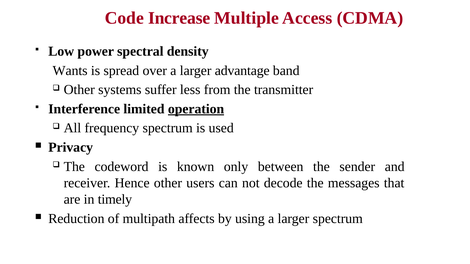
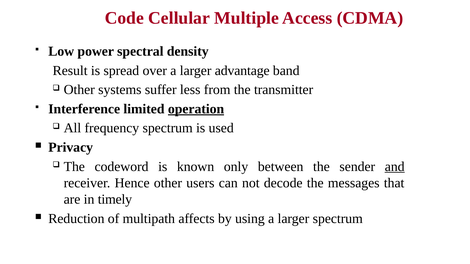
Increase: Increase -> Cellular
Wants: Wants -> Result
and underline: none -> present
